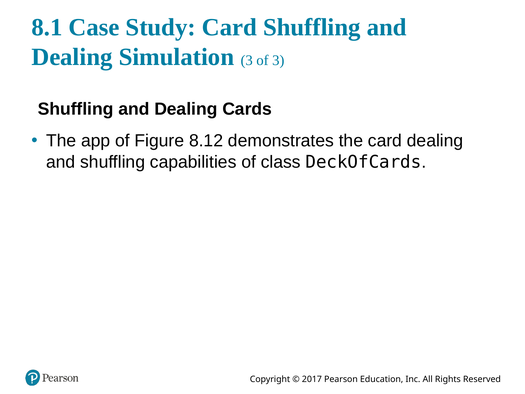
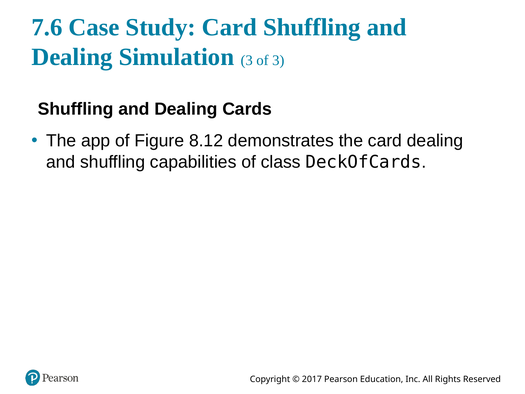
8.1: 8.1 -> 7.6
